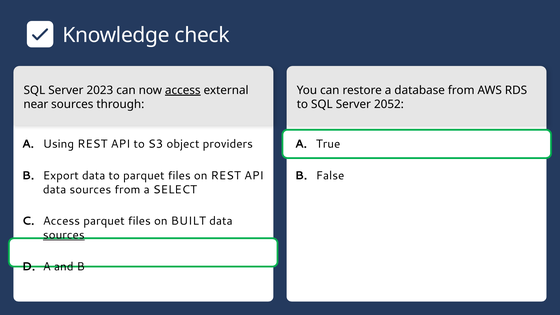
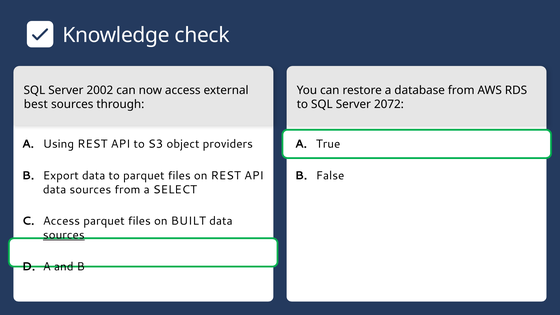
2023: 2023 -> 2002
access at (183, 90) underline: present -> none
near: near -> best
2052: 2052 -> 2072
